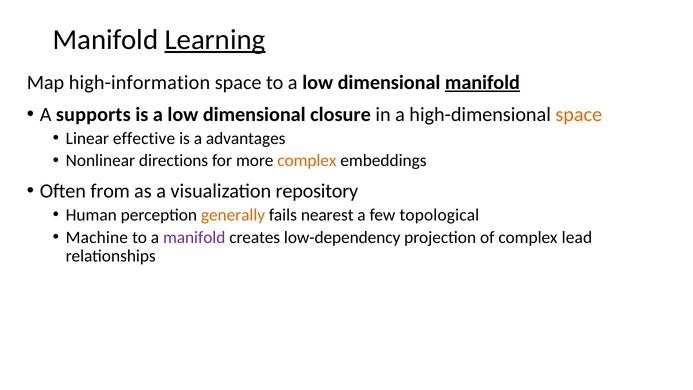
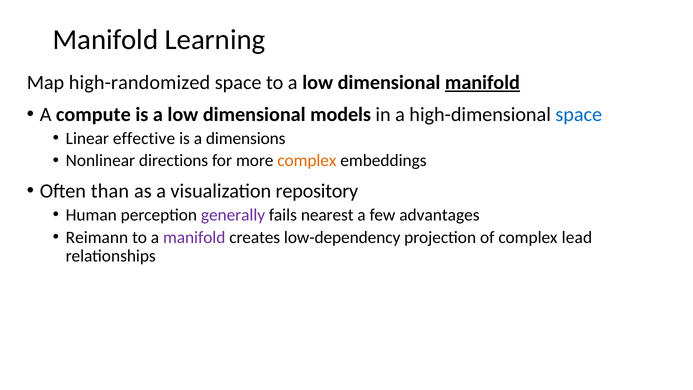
Learning underline: present -> none
high-information: high-information -> high-randomized
supports: supports -> compute
closure: closure -> models
space at (579, 114) colour: orange -> blue
advantages: advantages -> dimensions
from: from -> than
generally colour: orange -> purple
topological: topological -> advantages
Machine: Machine -> Reimann
